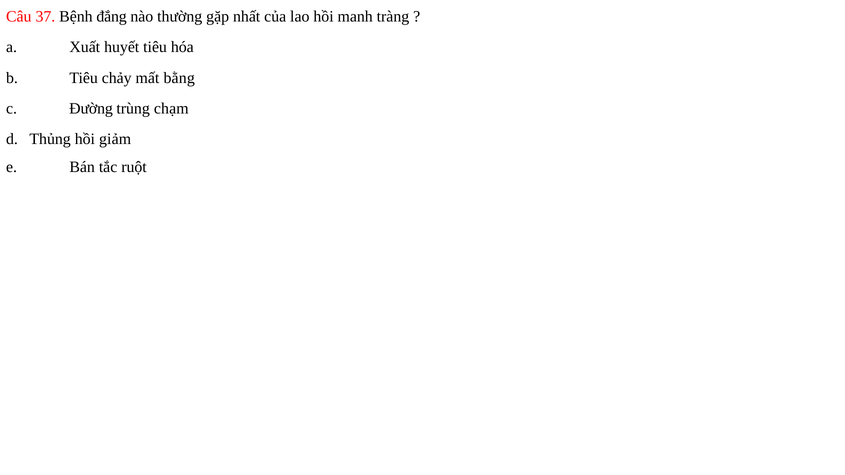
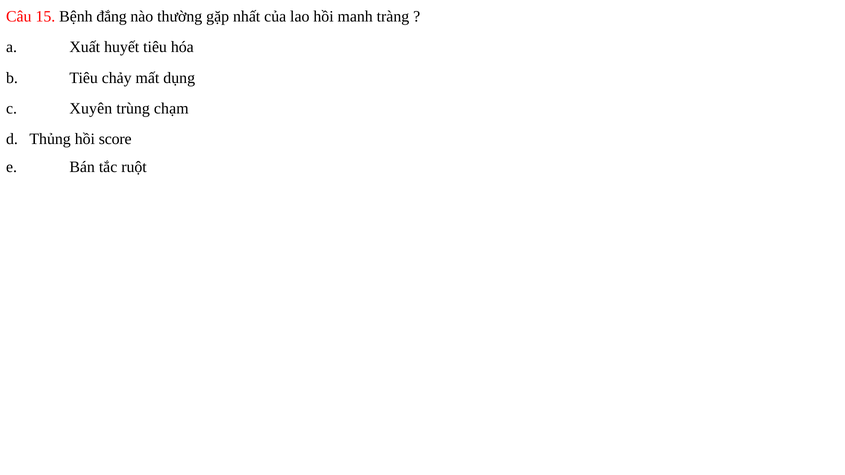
37: 37 -> 15
bằng: bằng -> dụng
Đường: Đường -> Xuyên
giảm: giảm -> score
